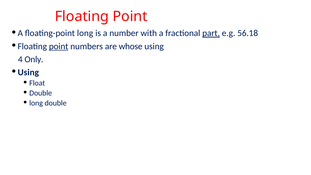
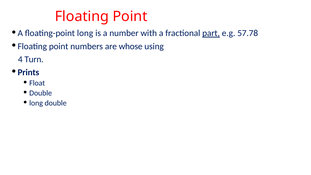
56.18: 56.18 -> 57.78
point at (59, 46) underline: present -> none
Only: Only -> Turn
Using at (28, 72): Using -> Prints
